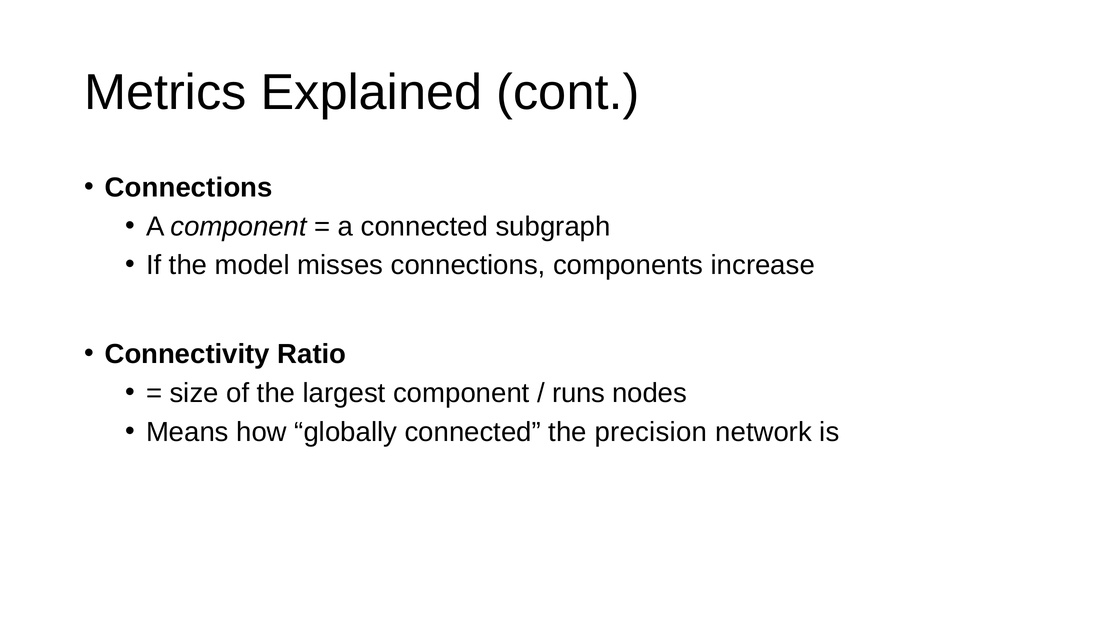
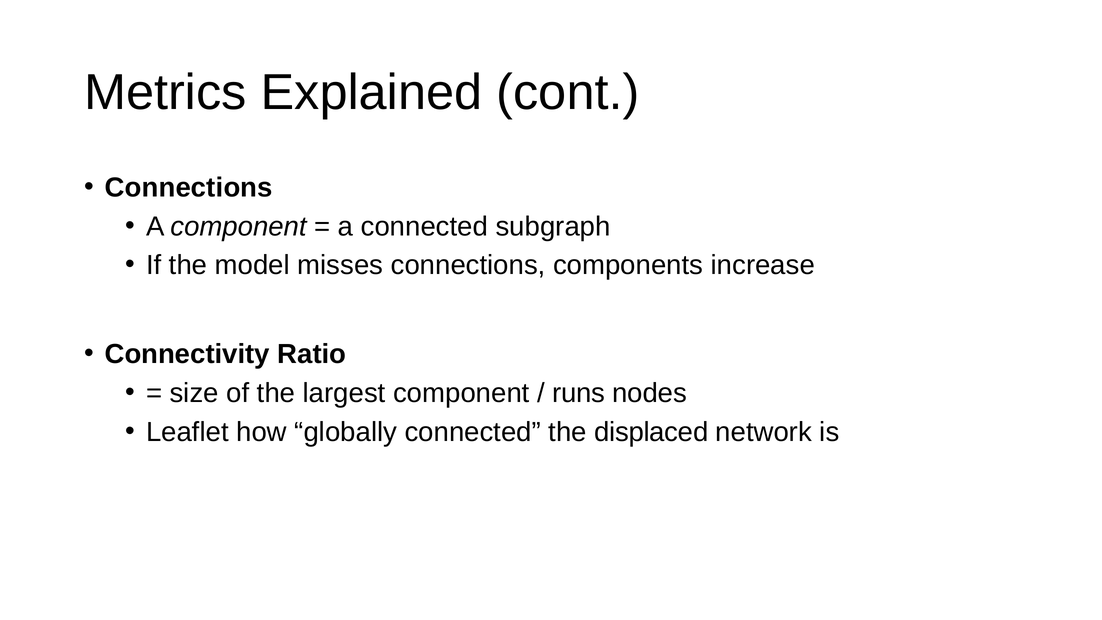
Means: Means -> Leaflet
precision: precision -> displaced
